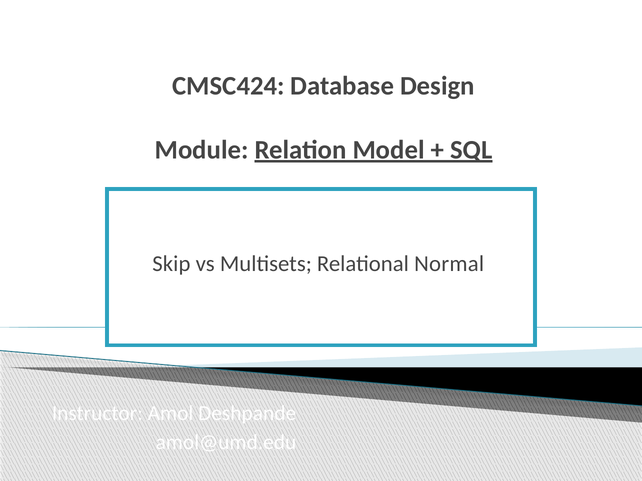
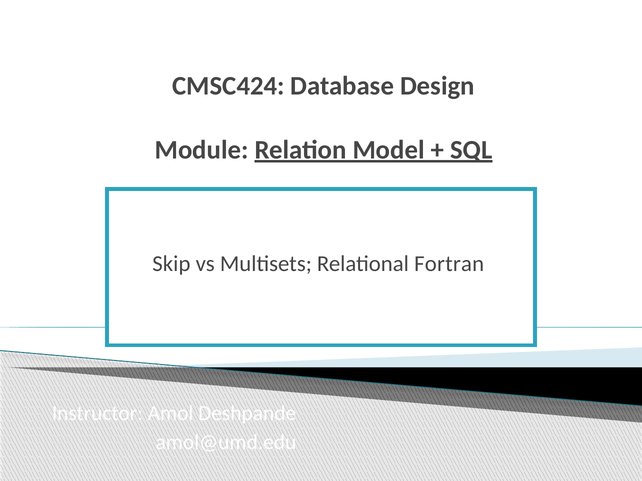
Normal: Normal -> Fortran
